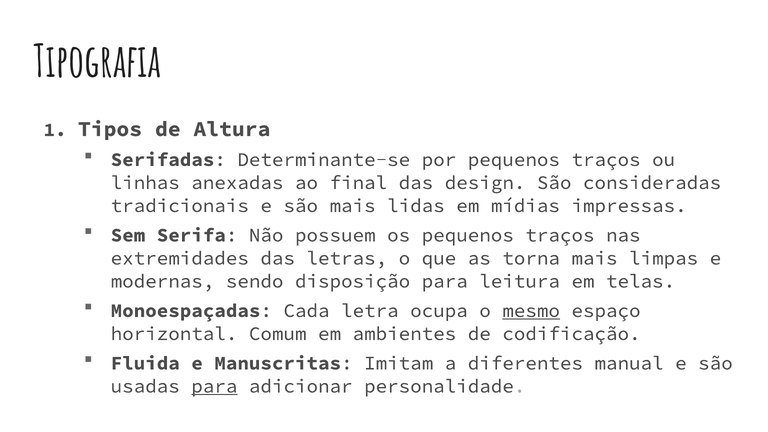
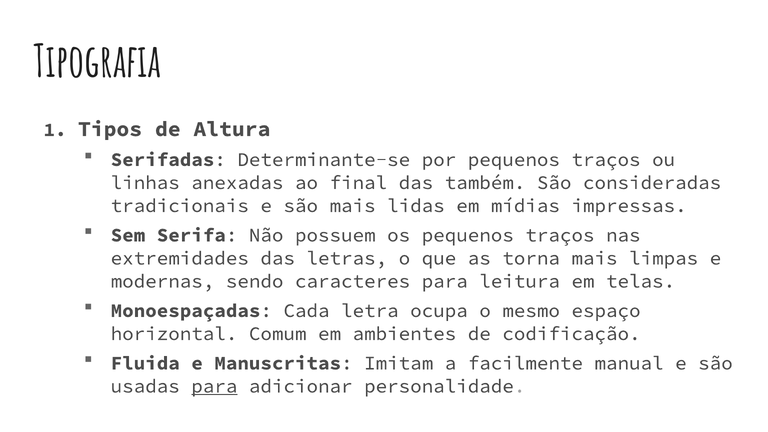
design: design -> também
disposição: disposição -> caracteres
mesmo underline: present -> none
diferentes: diferentes -> facilmente
